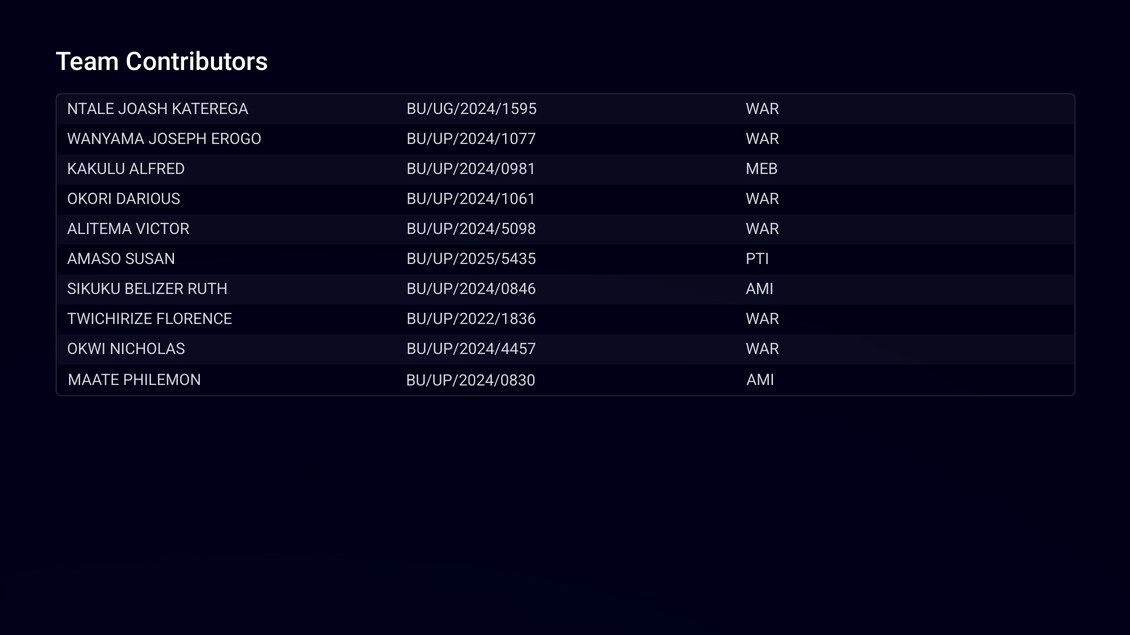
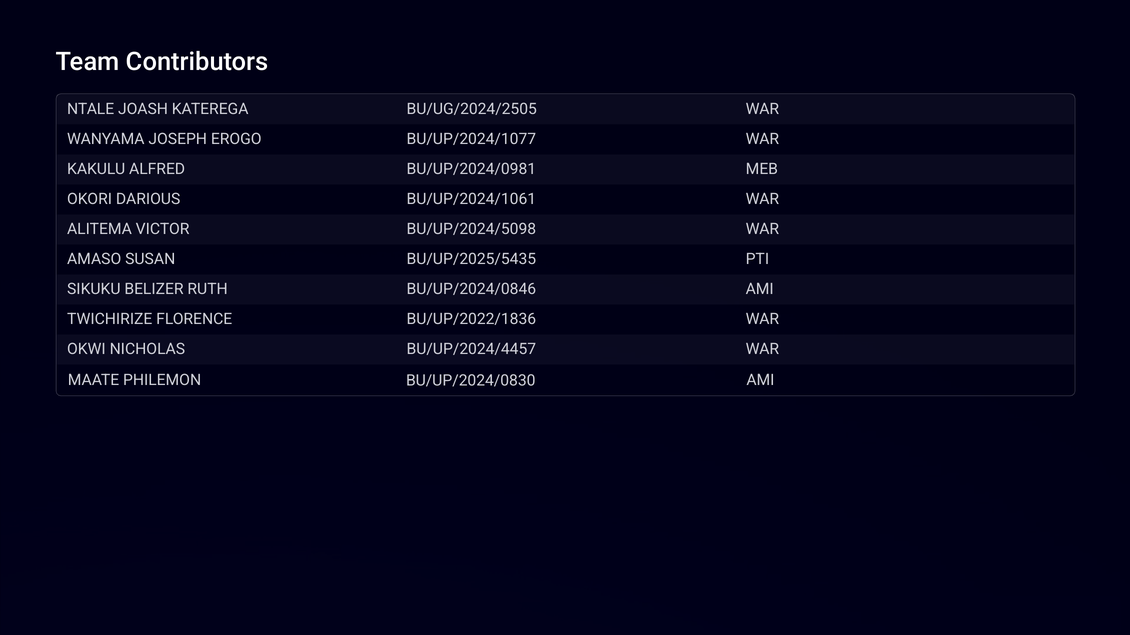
BU/UG/2024/1595: BU/UG/2024/1595 -> BU/UG/2024/2505
